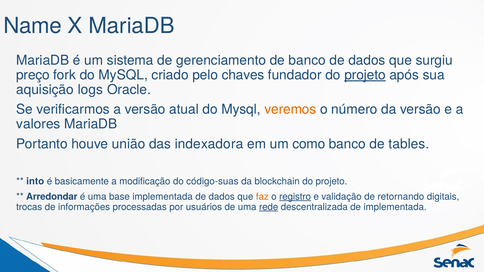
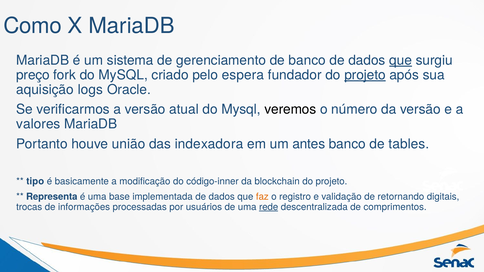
Name: Name -> Como
que at (401, 60) underline: none -> present
chaves: chaves -> espera
veremos colour: orange -> black
como: como -> antes
into: into -> tipo
código-suas: código-suas -> código-inner
Arredondar: Arredondar -> Representa
registro underline: present -> none
de implementada: implementada -> comprimentos
